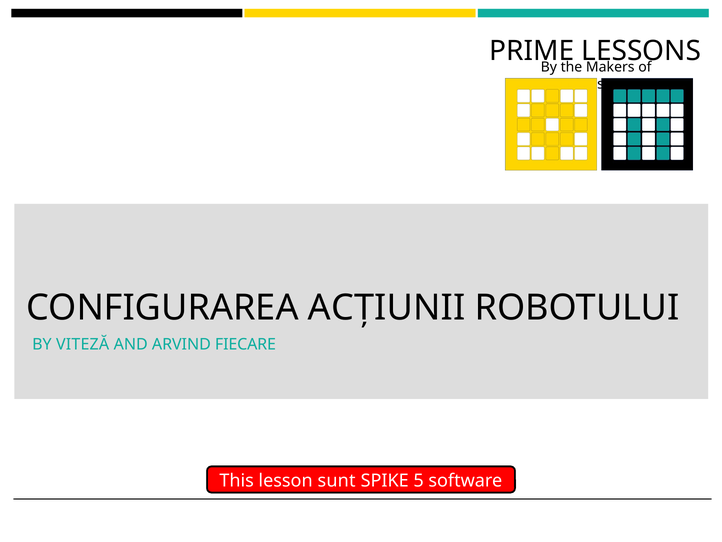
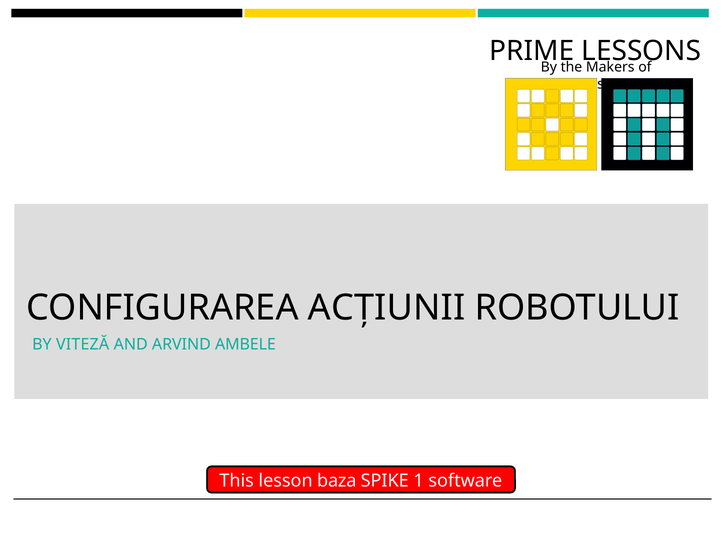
FIECARE: FIECARE -> AMBELE
sunt: sunt -> baza
5: 5 -> 1
